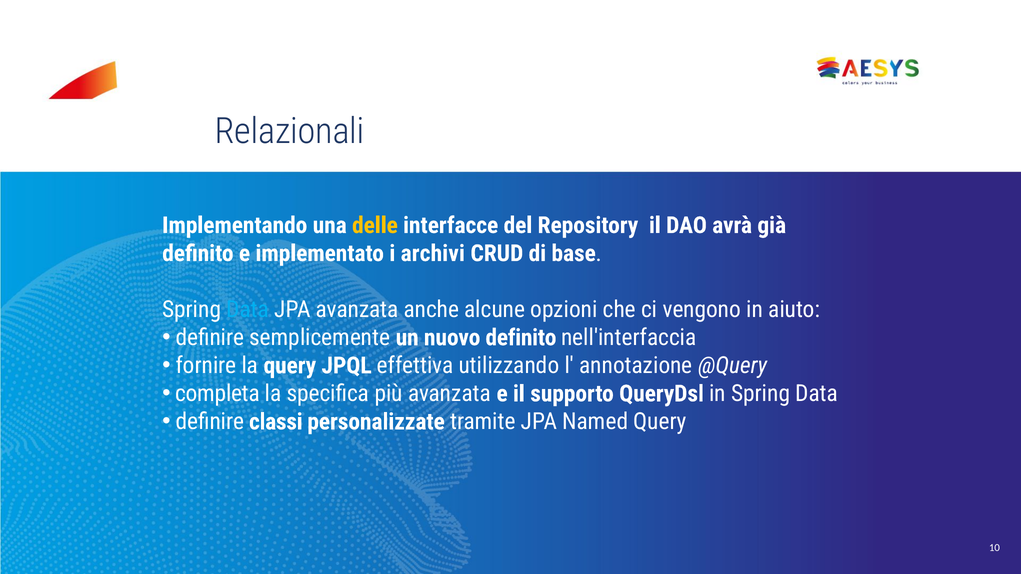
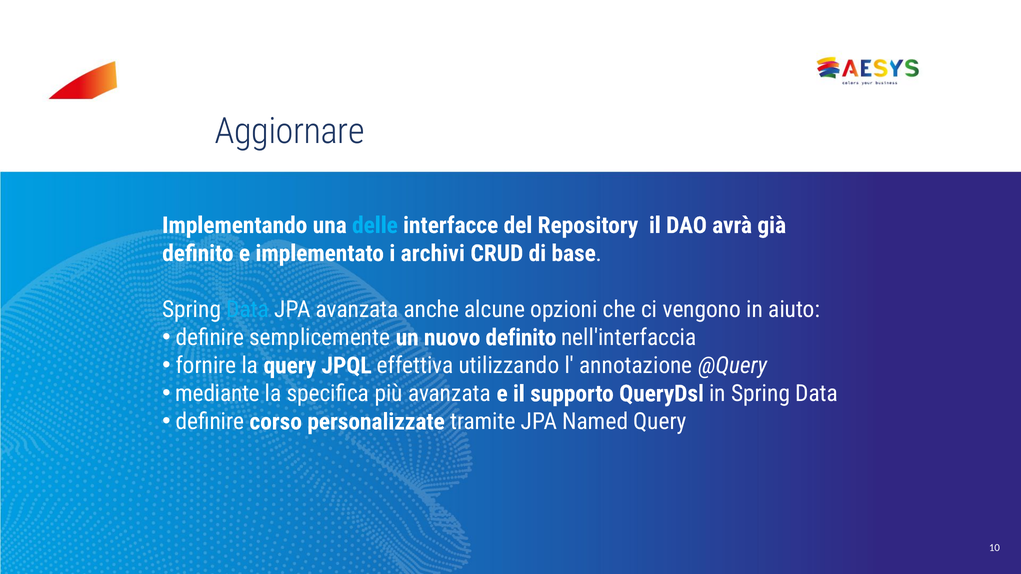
Relazionali: Relazionali -> Aggiornare
delle colour: yellow -> light blue
completa: completa -> mediante
classi: classi -> corso
